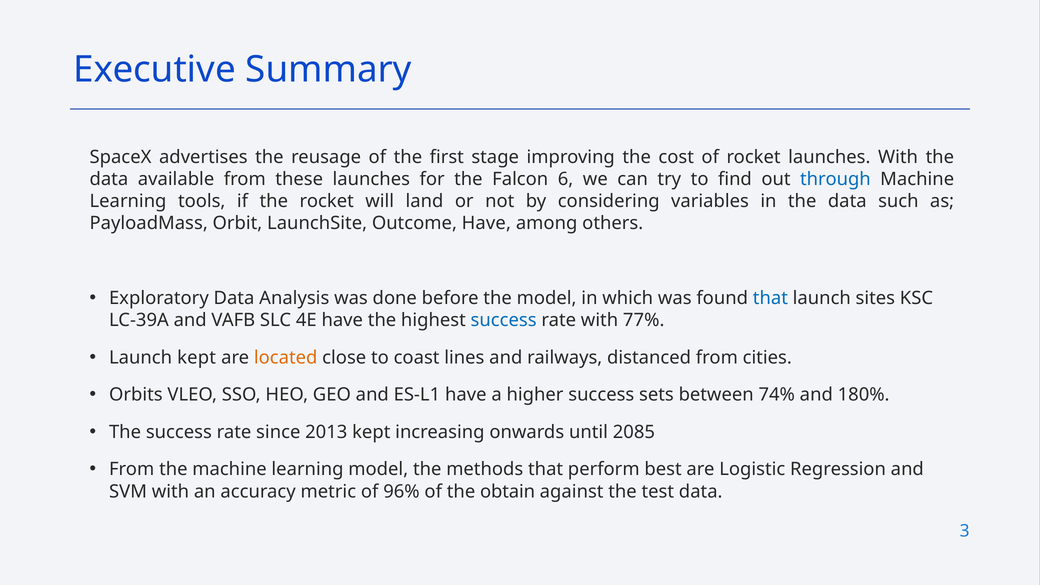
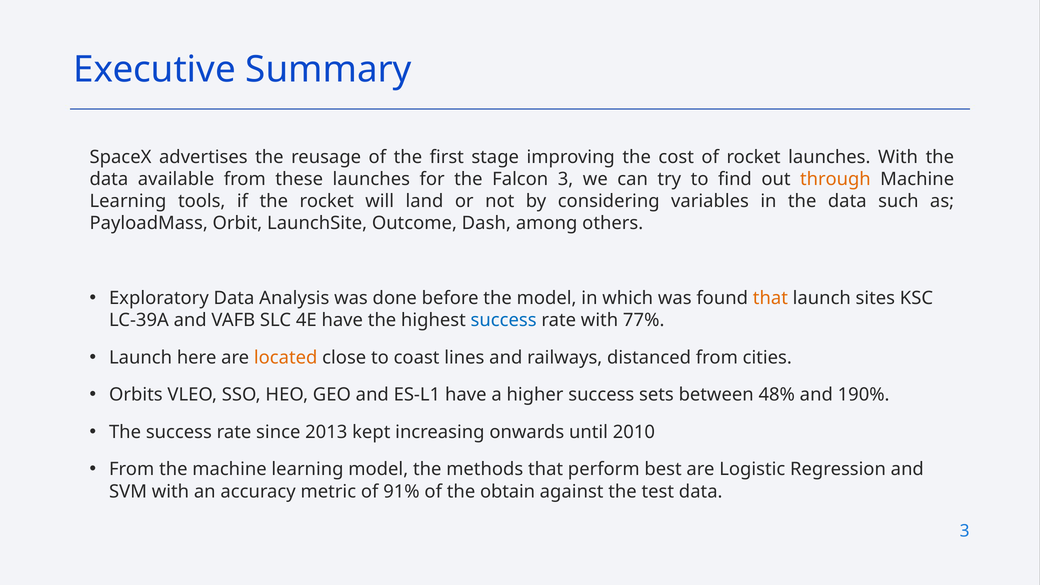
Falcon 6: 6 -> 3
through colour: blue -> orange
Outcome Have: Have -> Dash
that at (770, 298) colour: blue -> orange
Launch kept: kept -> here
74%: 74% -> 48%
180%: 180% -> 190%
2085: 2085 -> 2010
96%: 96% -> 91%
